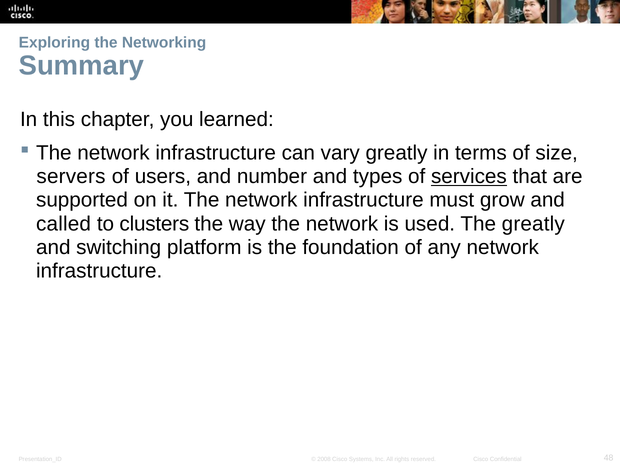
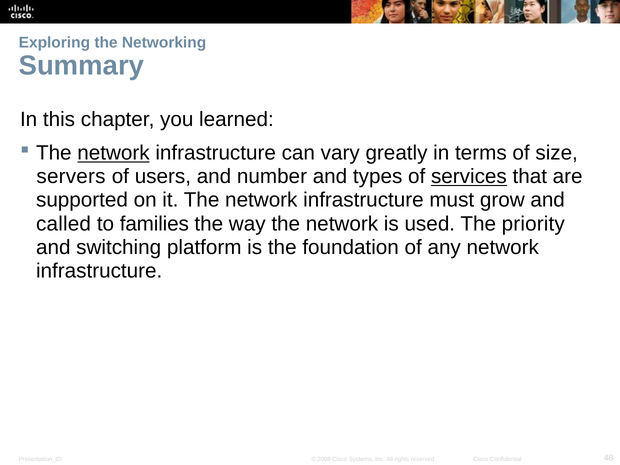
network at (114, 153) underline: none -> present
clusters: clusters -> families
The greatly: greatly -> priority
